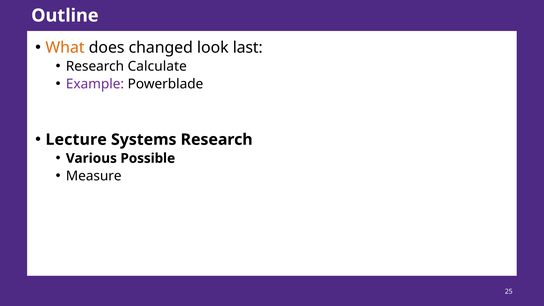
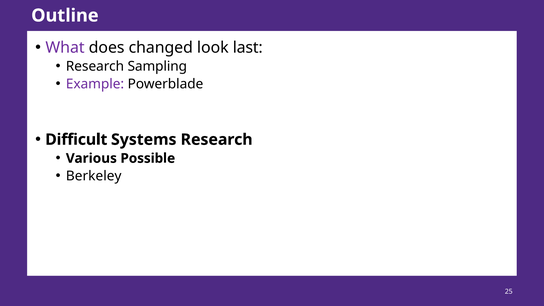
What colour: orange -> purple
Calculate: Calculate -> Sampling
Lecture: Lecture -> Difficult
Measure: Measure -> Berkeley
